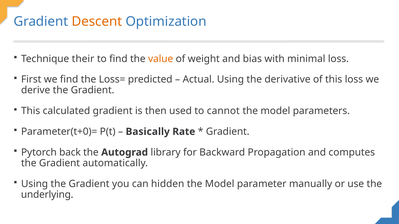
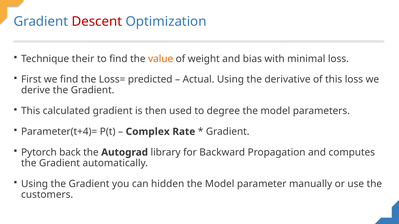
Descent colour: orange -> red
cannot: cannot -> degree
Parameter(t+0)=: Parameter(t+0)= -> Parameter(t+4)=
Basically: Basically -> Complex
underlying: underlying -> customers
